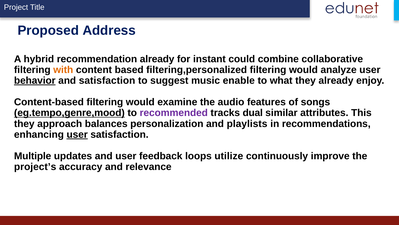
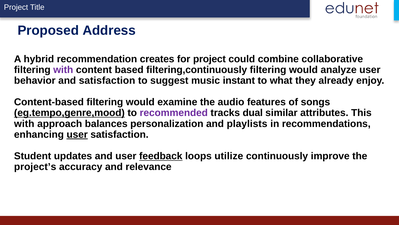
recommendation already: already -> creates
for instant: instant -> project
with at (63, 70) colour: orange -> purple
filtering,personalized: filtering,personalized -> filtering,continuously
behavior underline: present -> none
enable: enable -> instant
they at (24, 123): they -> with
Multiple: Multiple -> Student
feedback underline: none -> present
